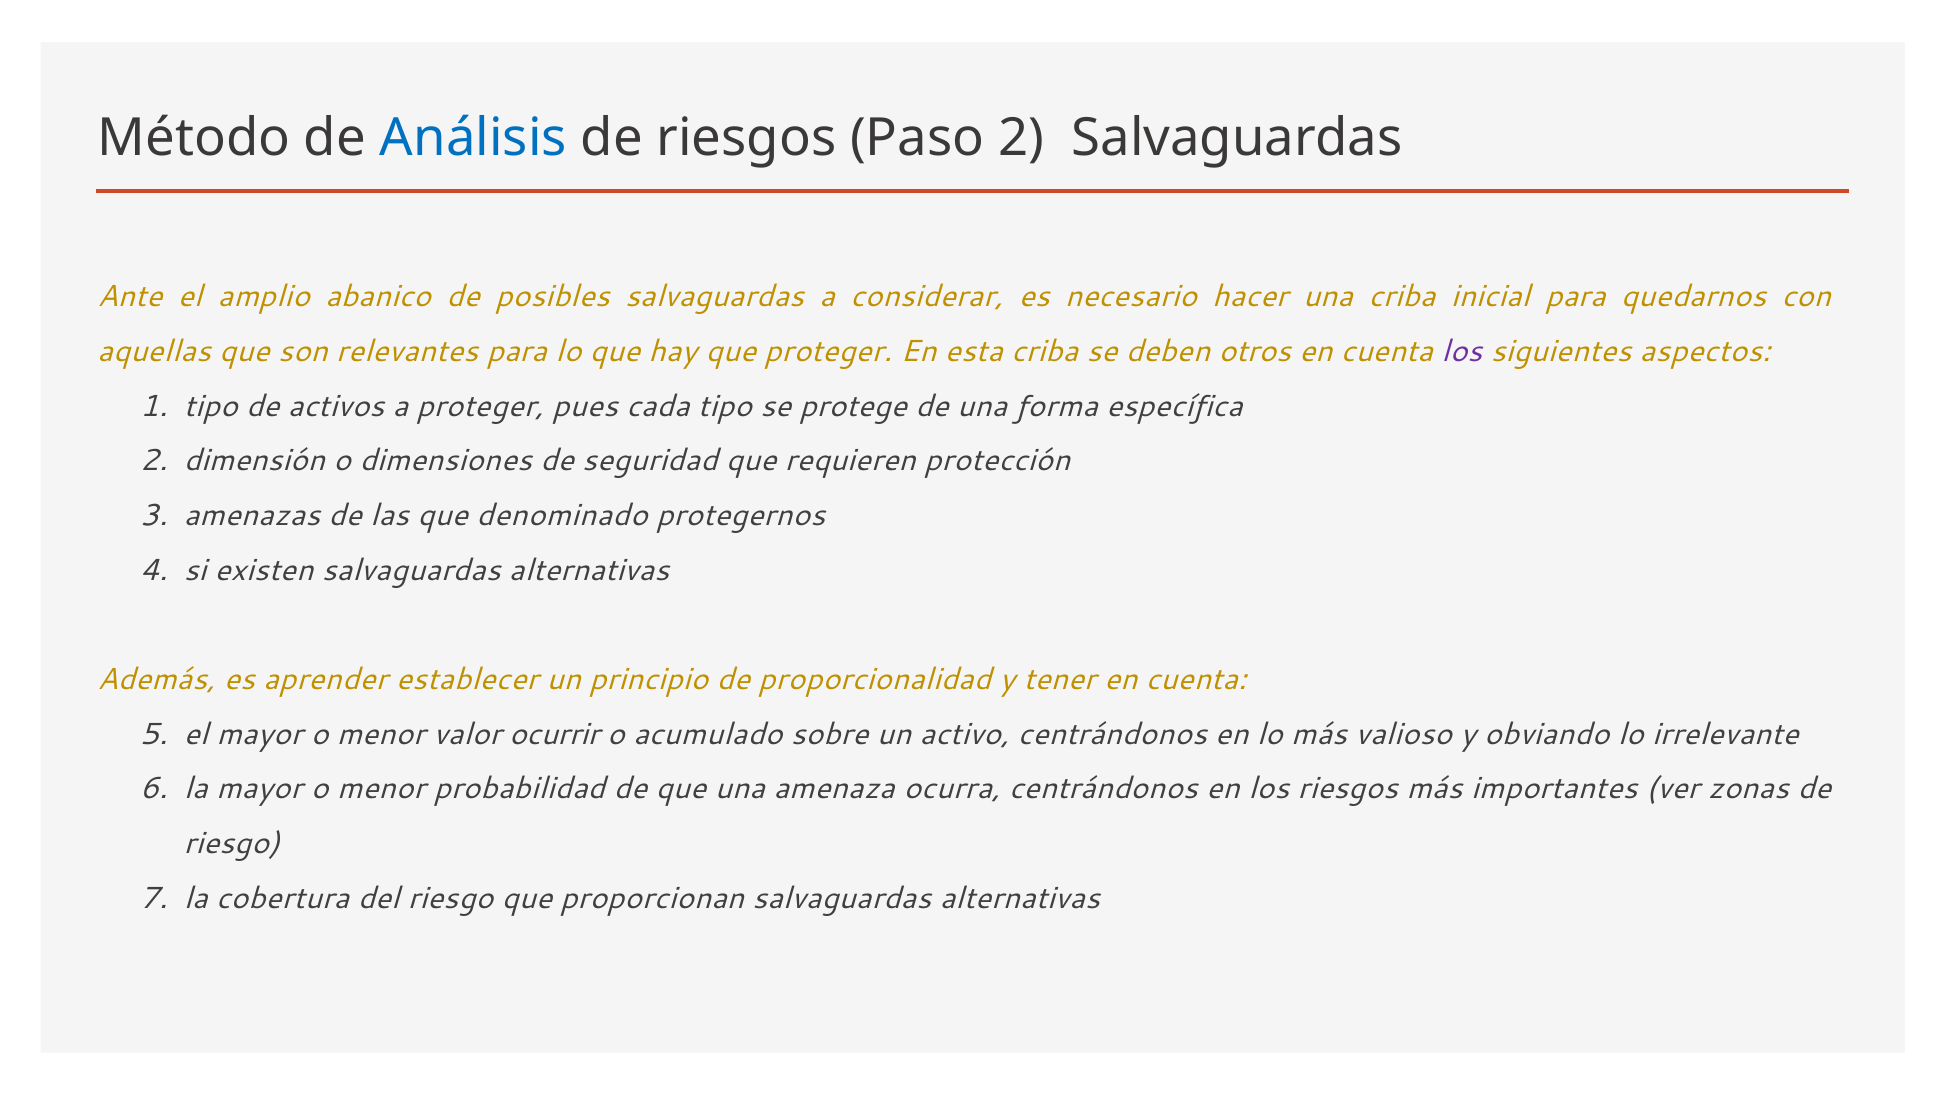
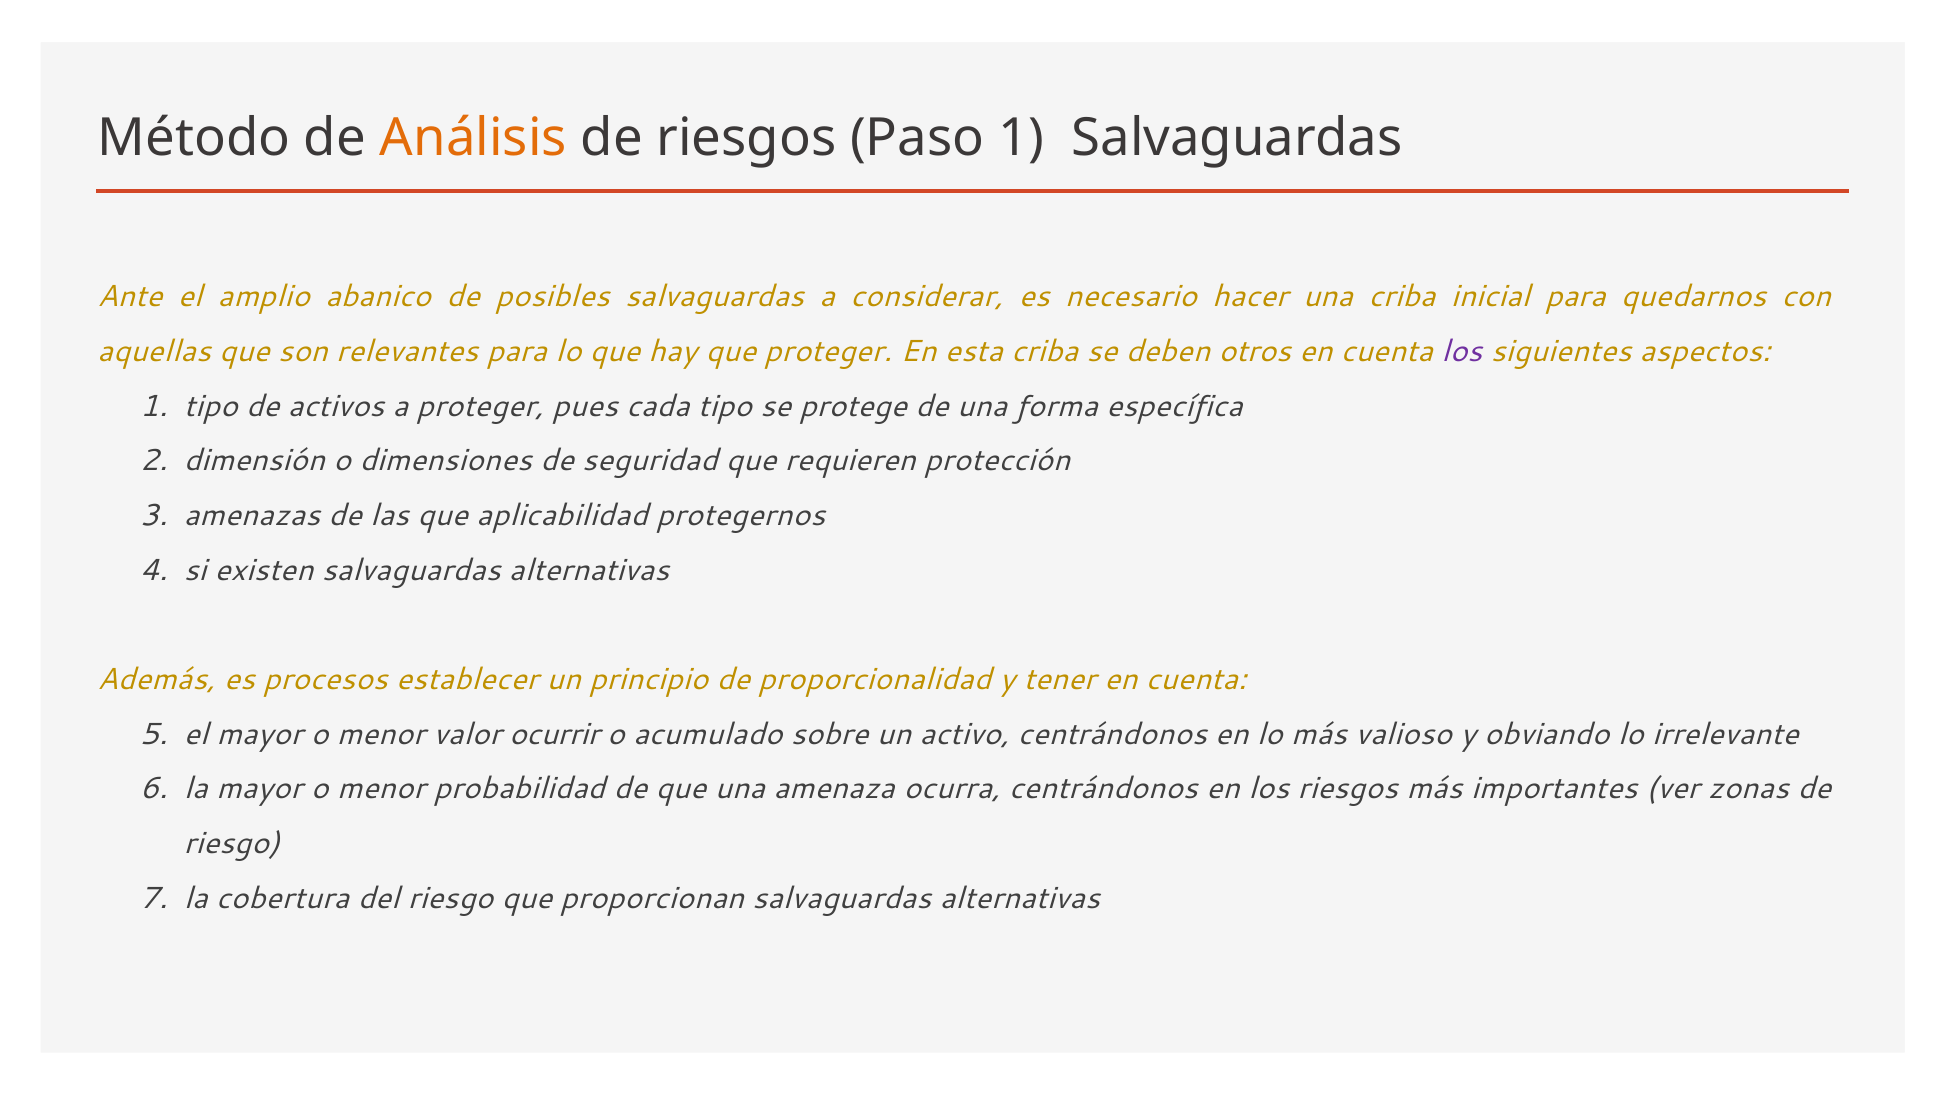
Análisis colour: blue -> orange
Paso 2: 2 -> 1
denominado: denominado -> aplicabilidad
aprender: aprender -> procesos
